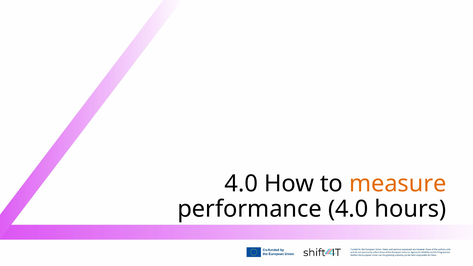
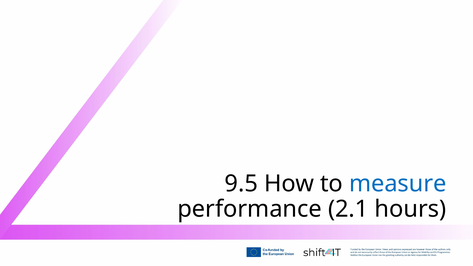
4.0 at (241, 184): 4.0 -> 9.5
measure colour: orange -> blue
performance 4.0: 4.0 -> 2.1
